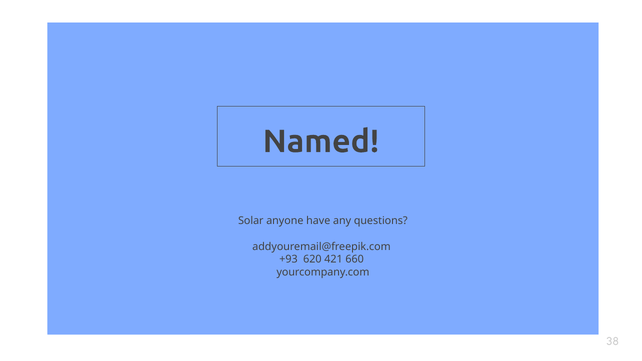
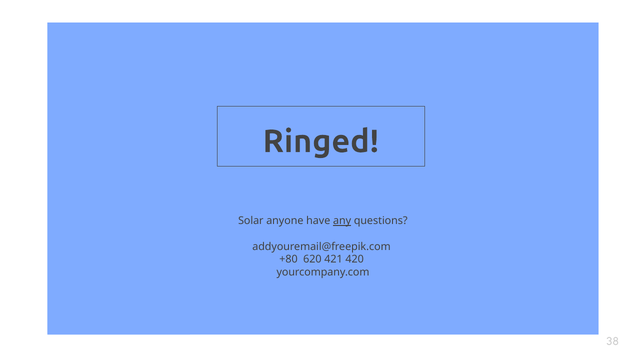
Named: Named -> Ringed
any underline: none -> present
+93: +93 -> +80
660: 660 -> 420
